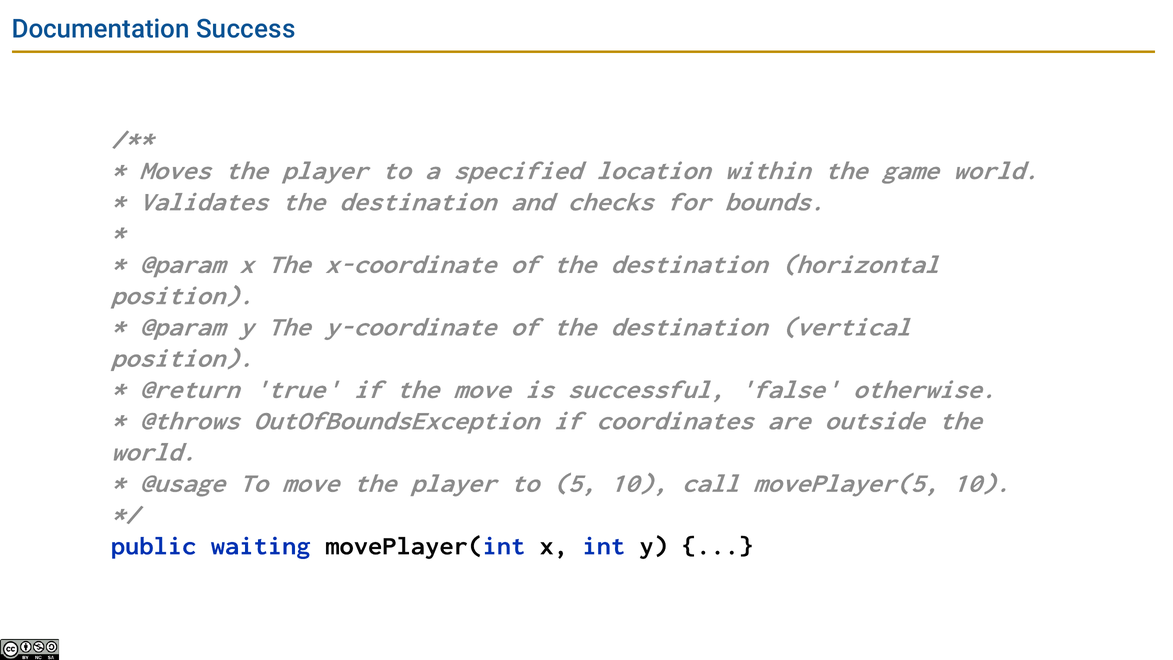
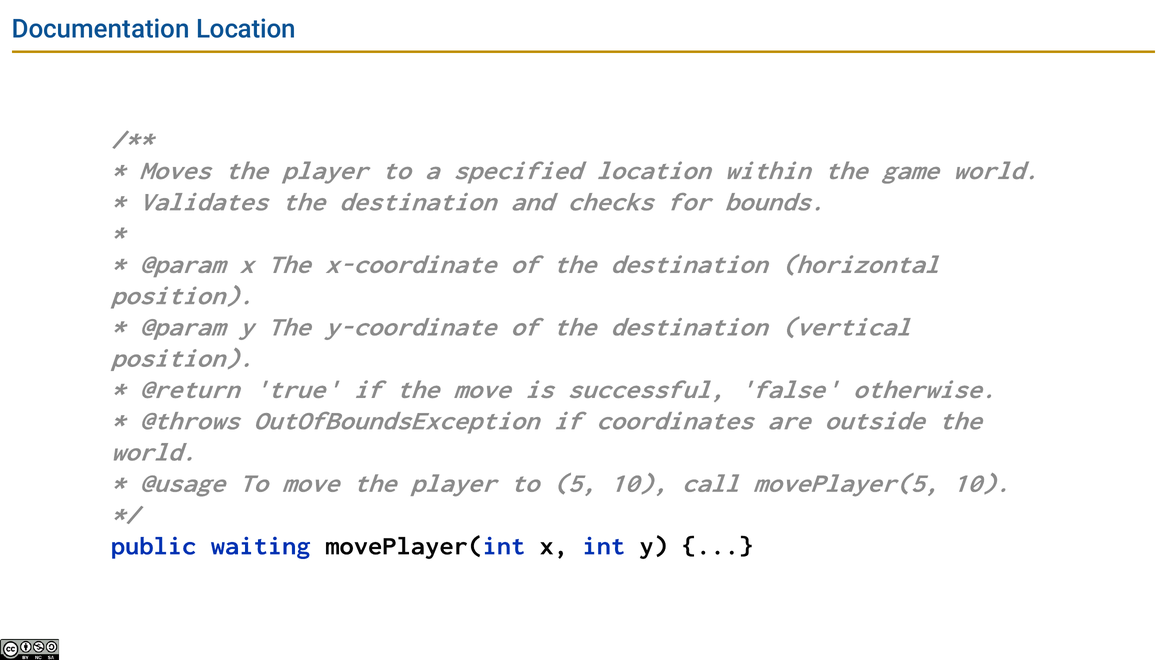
Documentation Success: Success -> Location
